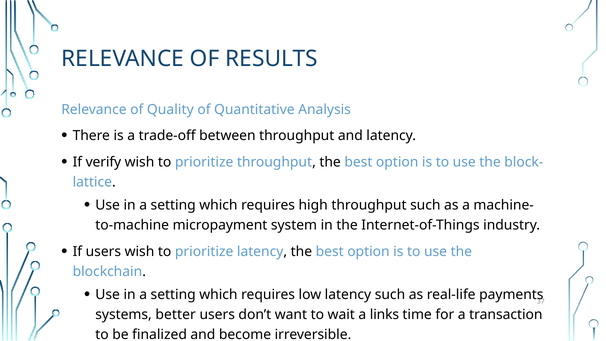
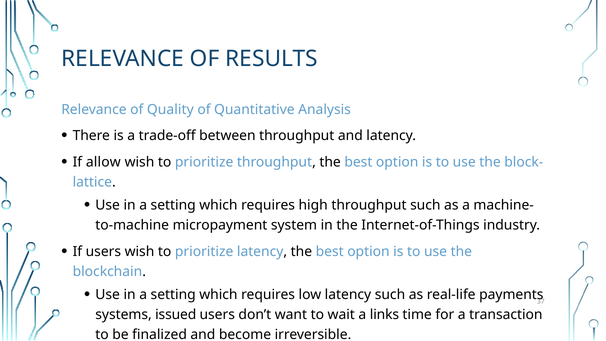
verify: verify -> allow
better: better -> issued
